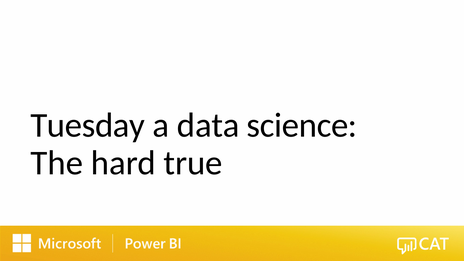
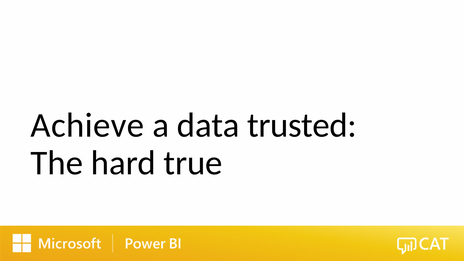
Tuesday: Tuesday -> Achieve
science: science -> trusted
